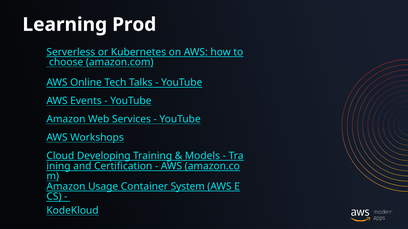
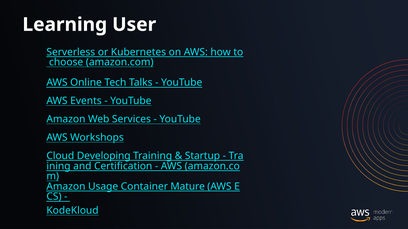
Prod: Prod -> User
Models: Models -> Startup
System: System -> Mature
